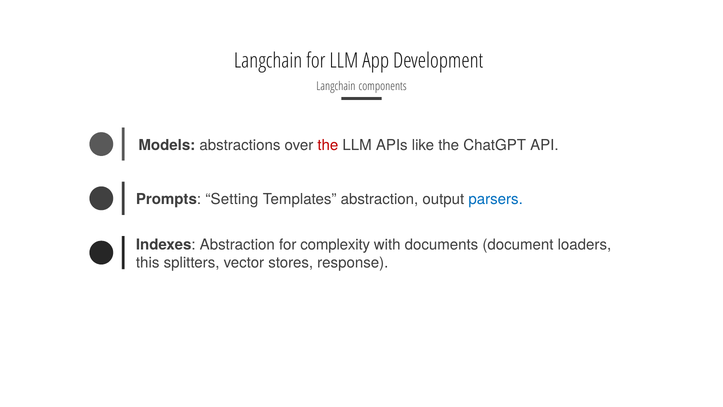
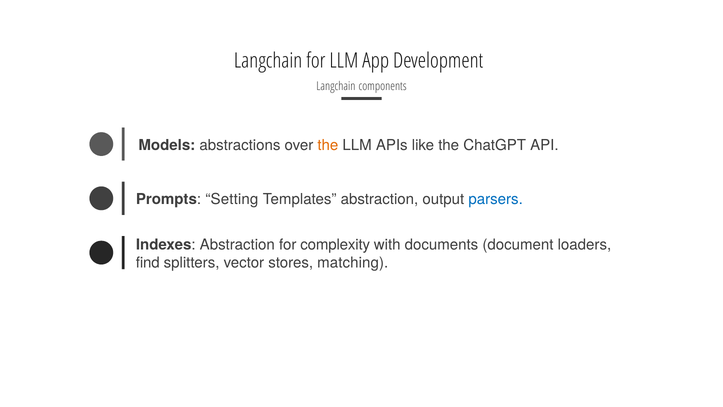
the at (328, 145) colour: red -> orange
this: this -> find
response: response -> matching
